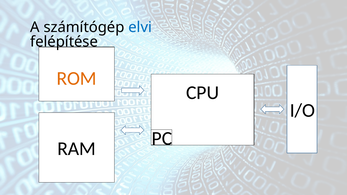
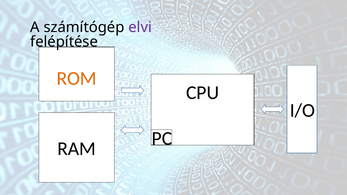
elvi colour: blue -> purple
